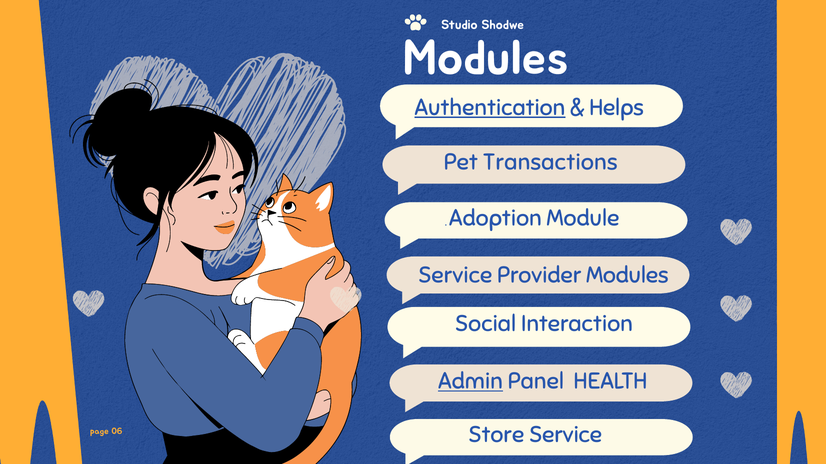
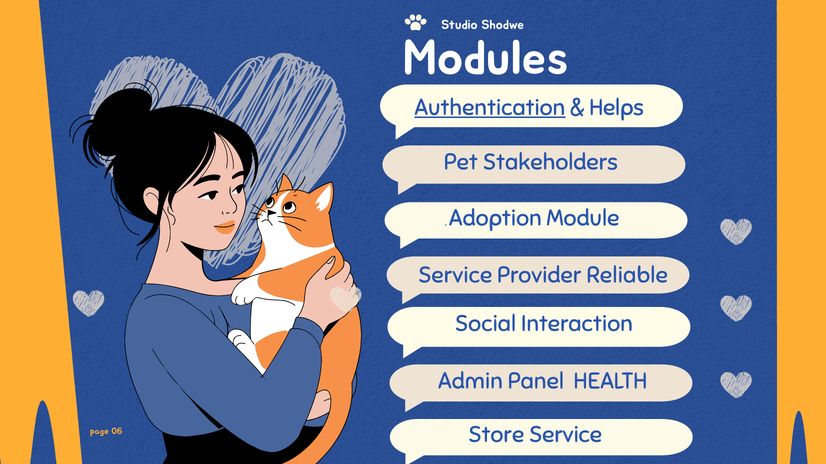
Transactions: Transactions -> Stakeholders
Provider Modules: Modules -> Reliable
Admin underline: present -> none
